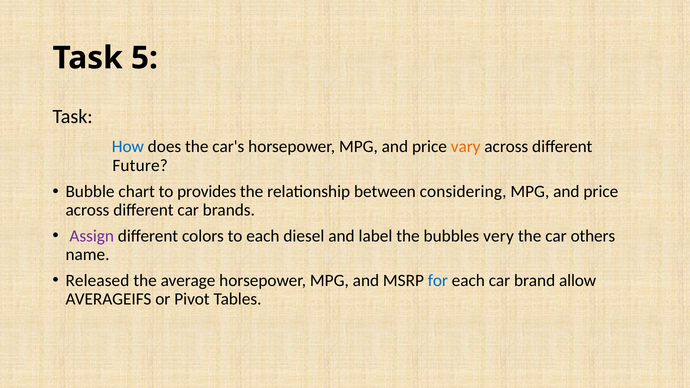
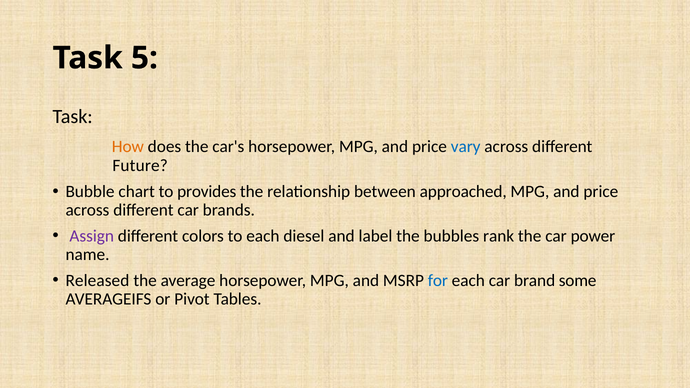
How colour: blue -> orange
vary colour: orange -> blue
considering: considering -> approached
very: very -> rank
others: others -> power
allow: allow -> some
